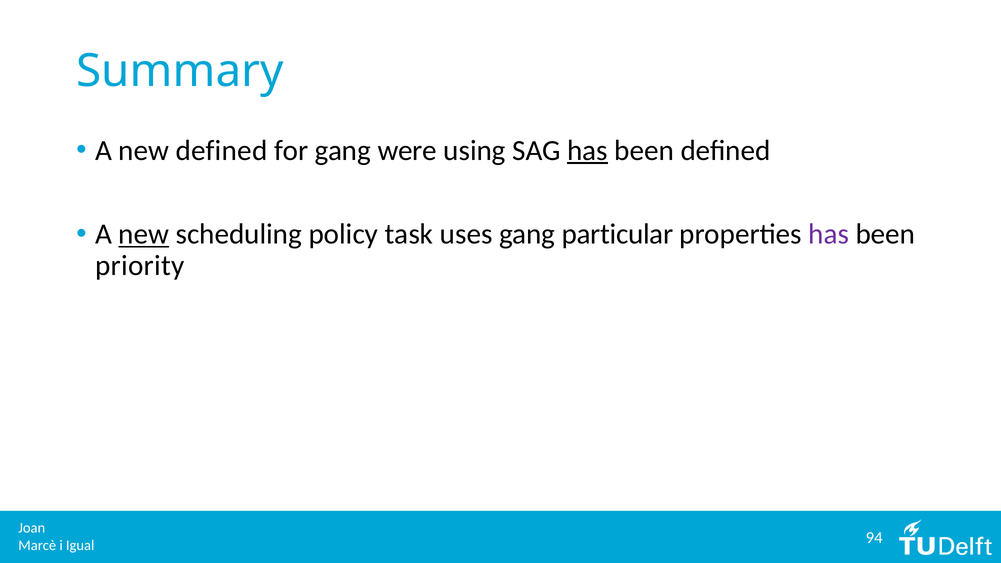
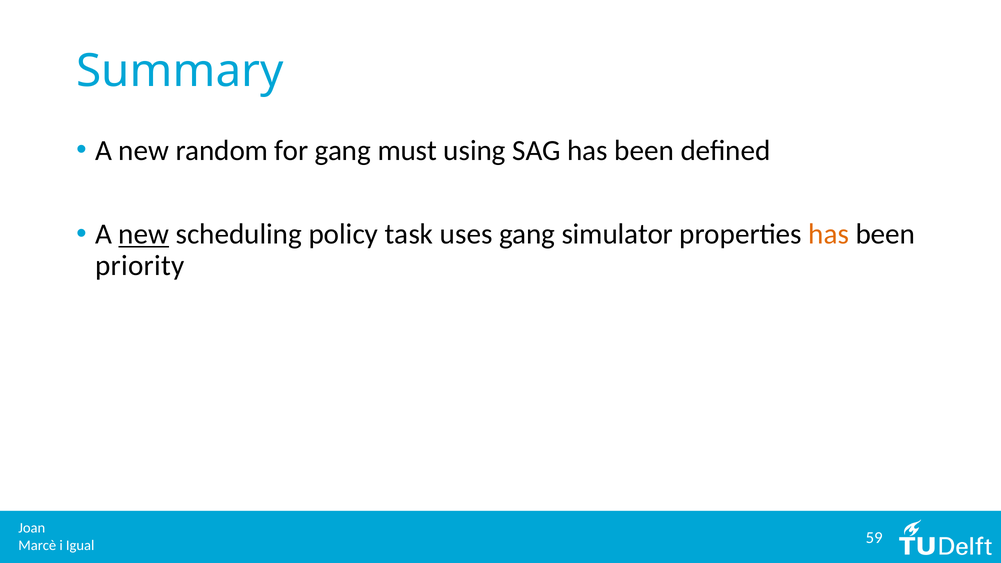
new defined: defined -> random
were: were -> must
has at (587, 150) underline: present -> none
particular: particular -> simulator
has at (829, 234) colour: purple -> orange
94: 94 -> 59
